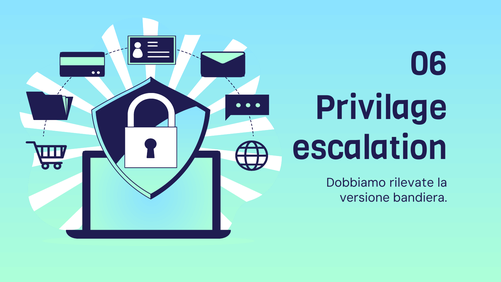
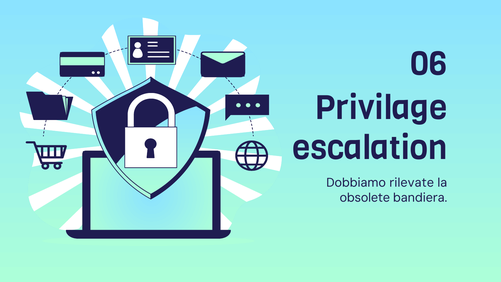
versione: versione -> obsolete
